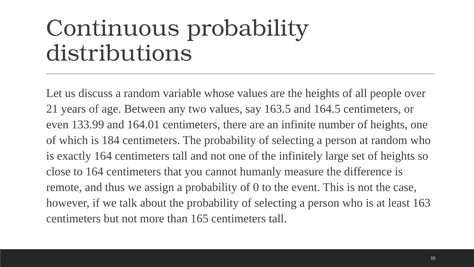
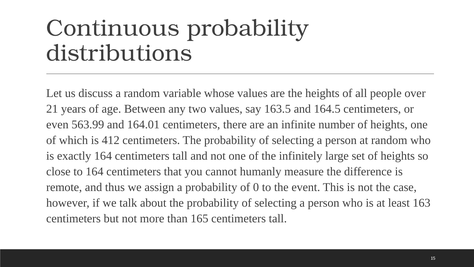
133.99: 133.99 -> 563.99
184: 184 -> 412
